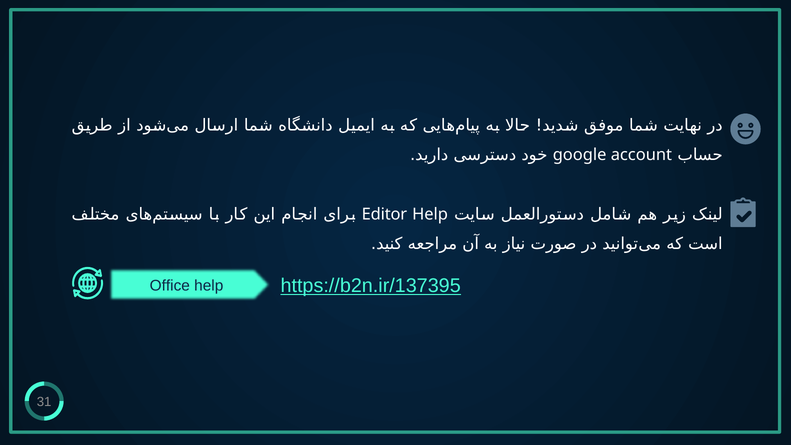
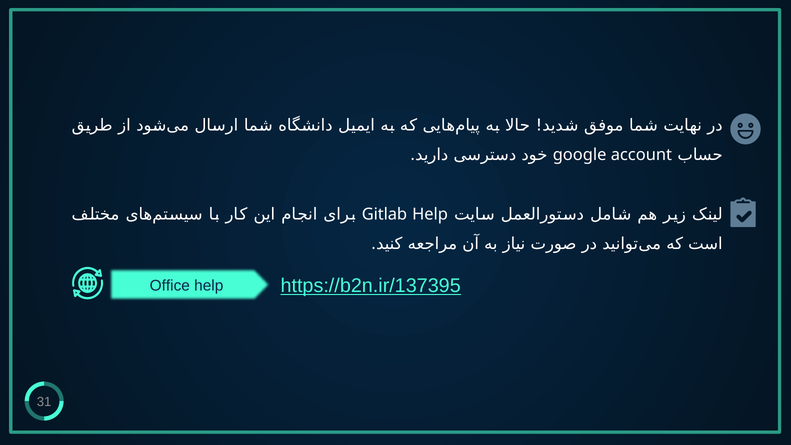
Editor: Editor -> Gitlab
